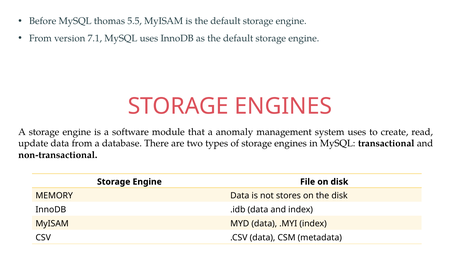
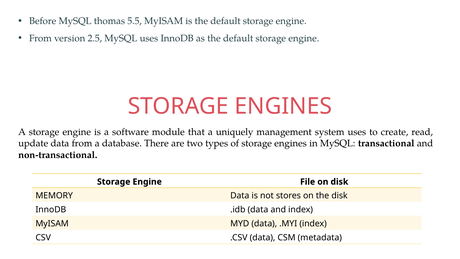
7.1: 7.1 -> 2.5
anomaly: anomaly -> uniquely
